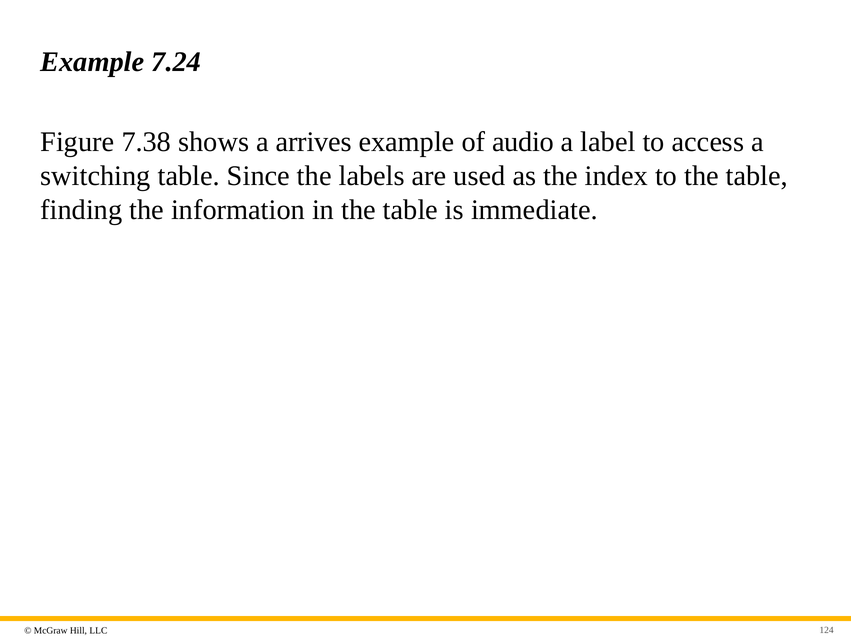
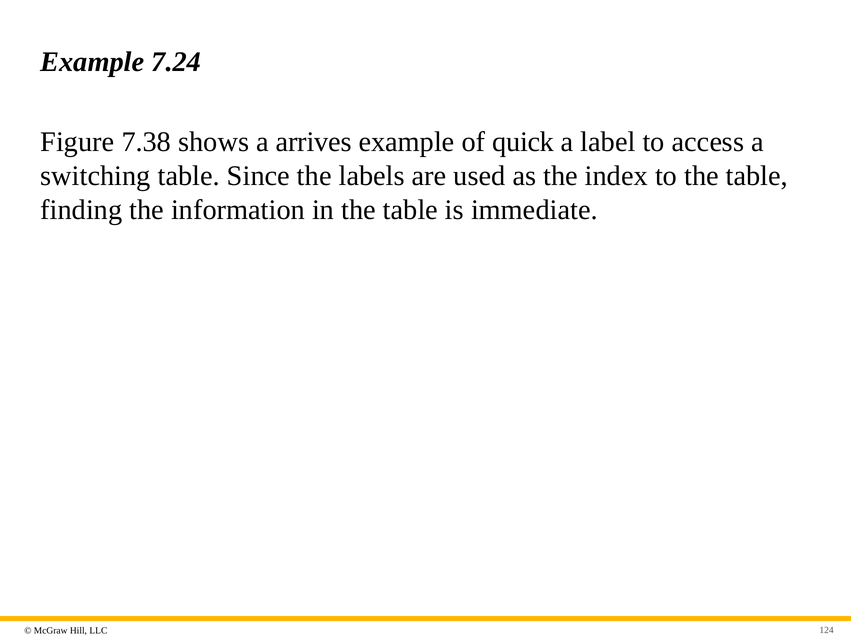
audio: audio -> quick
